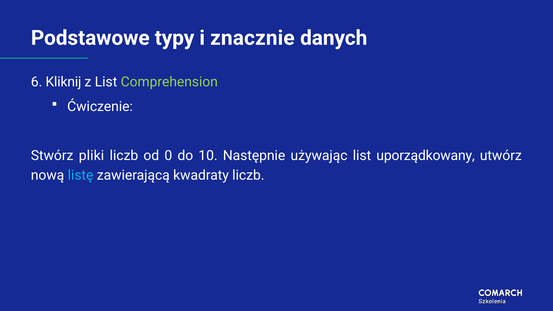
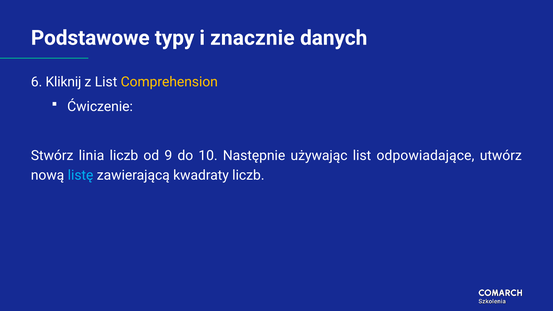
Comprehension colour: light green -> yellow
pliki: pliki -> linia
0: 0 -> 9
uporządkowany: uporządkowany -> odpowiadające
